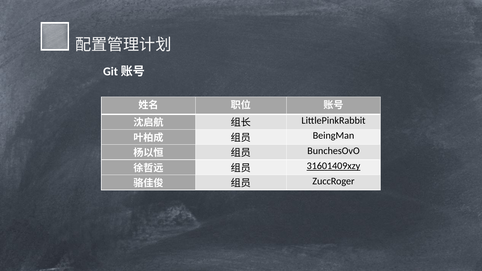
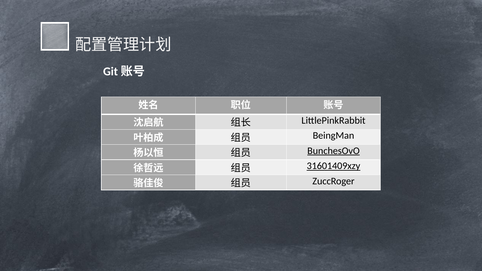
BunchesOvO underline: none -> present
